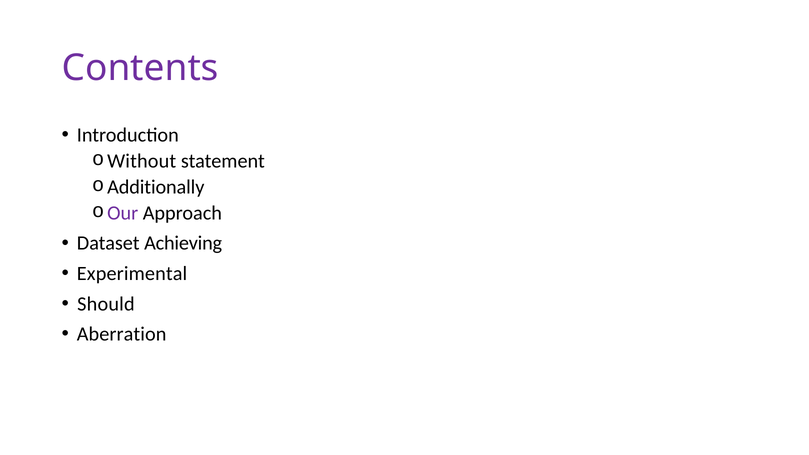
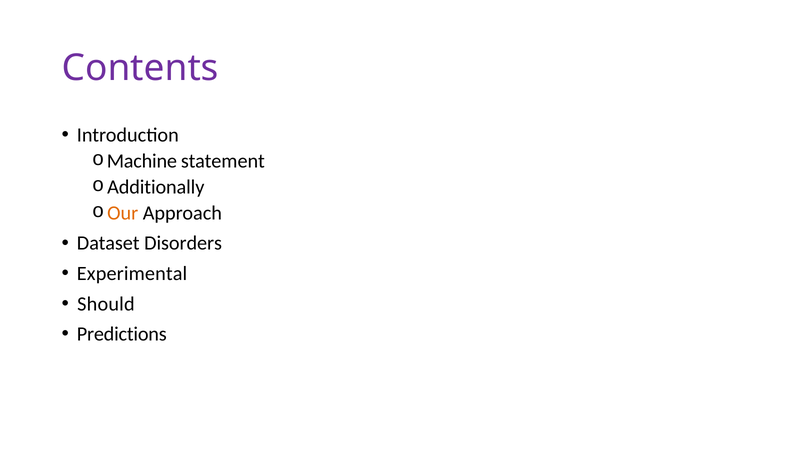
Without: Without -> Machine
Our colour: purple -> orange
Achieving: Achieving -> Disorders
Aberration: Aberration -> Predictions
